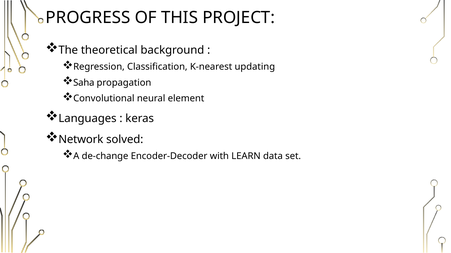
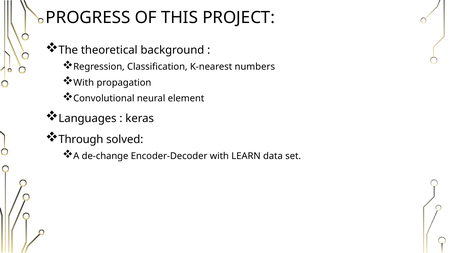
updating: updating -> numbers
Saha at (84, 83): Saha -> With
Network: Network -> Through
